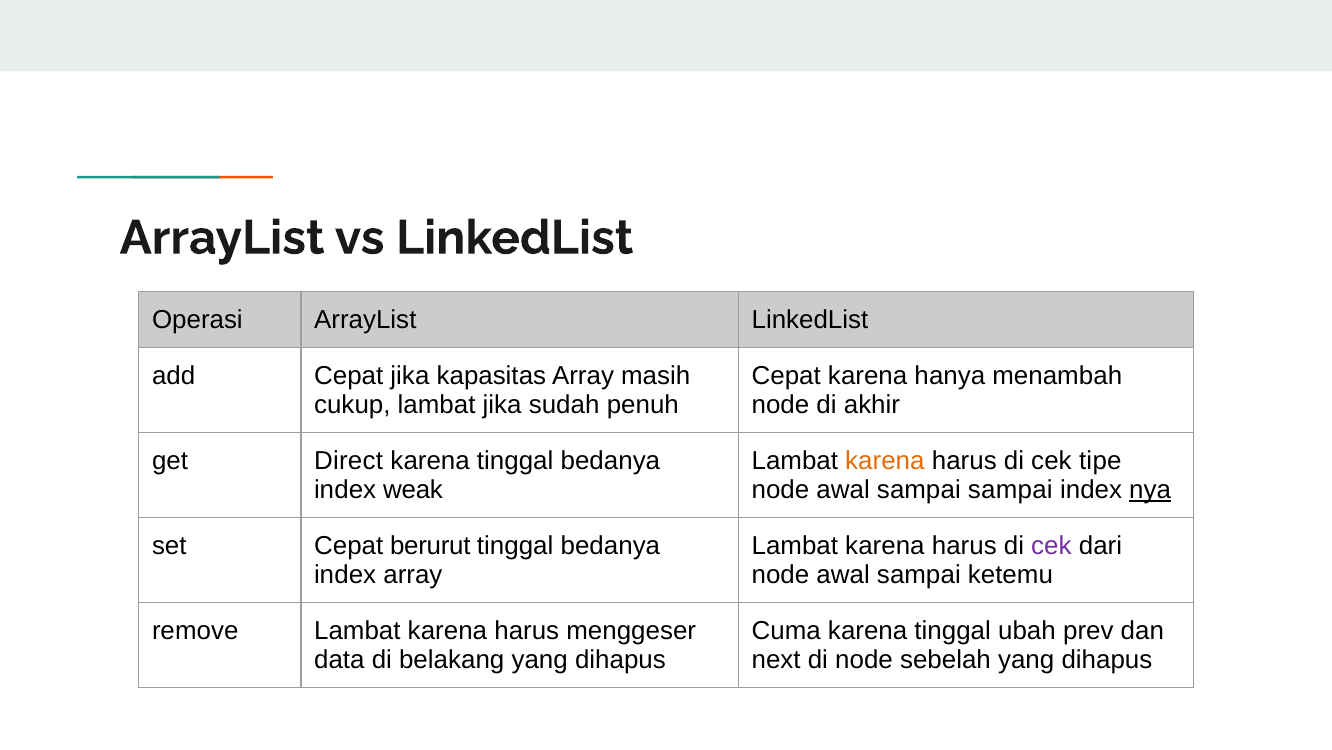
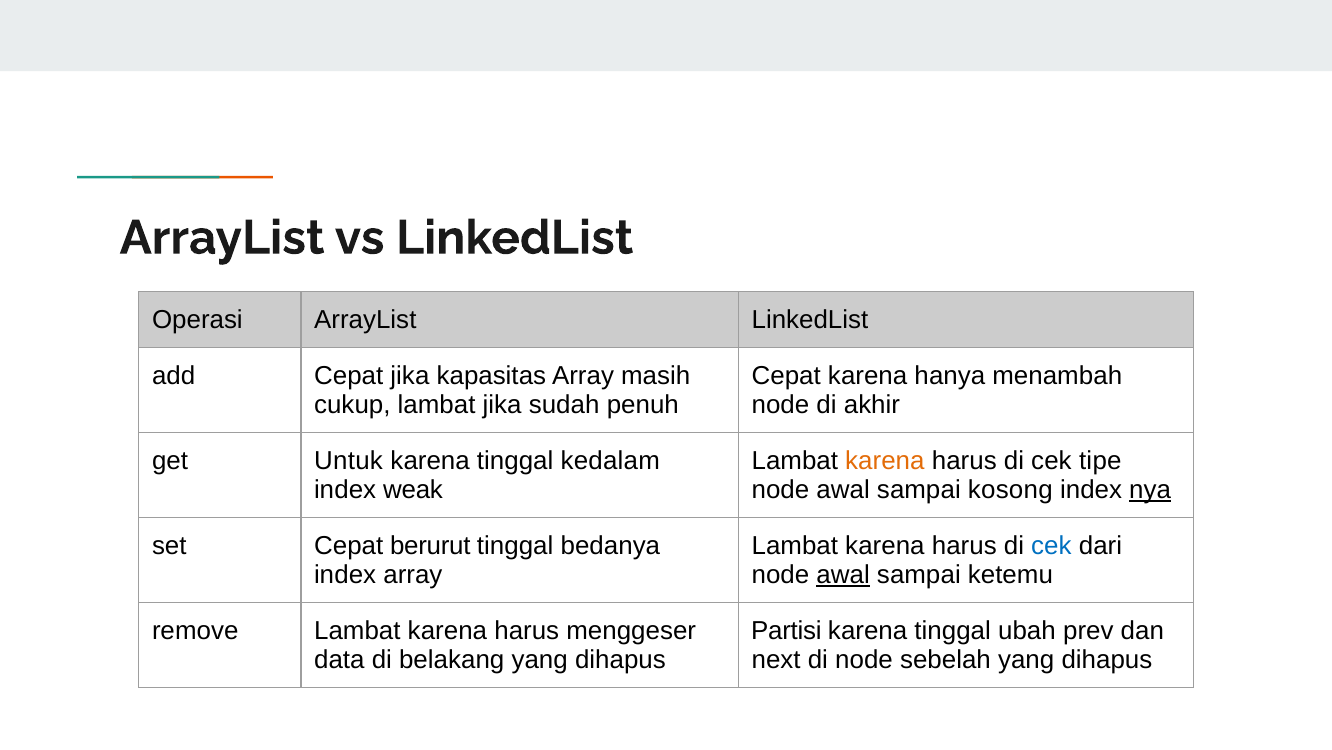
Direct: Direct -> Untuk
karena tinggal bedanya: bedanya -> kedalam
sampai sampai: sampai -> kosong
cek at (1051, 545) colour: purple -> blue
awal at (843, 574) underline: none -> present
Cuma: Cuma -> Partisi
